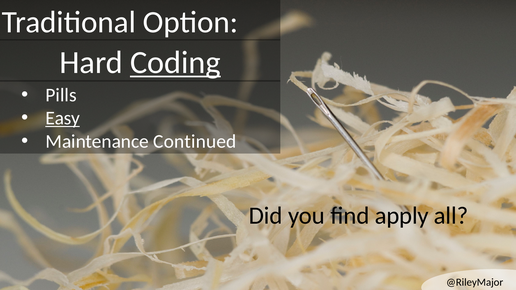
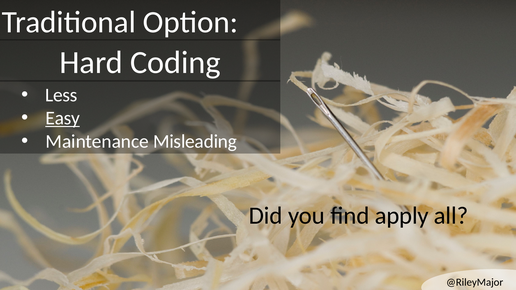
Coding underline: present -> none
Pills: Pills -> Less
Continued: Continued -> Misleading
